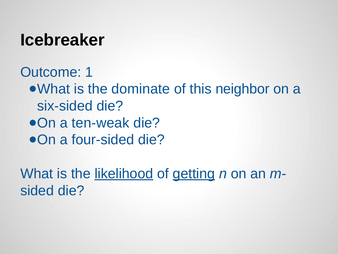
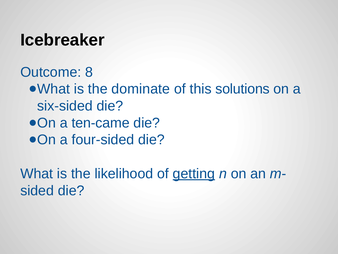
1: 1 -> 8
neighbor: neighbor -> solutions
ten-weak: ten-weak -> ten-came
likelihood underline: present -> none
